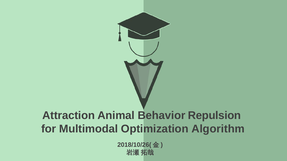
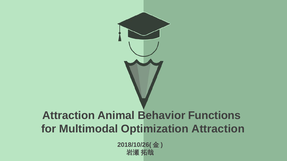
Repulsion: Repulsion -> Functions
Optimization Algorithm: Algorithm -> Attraction
